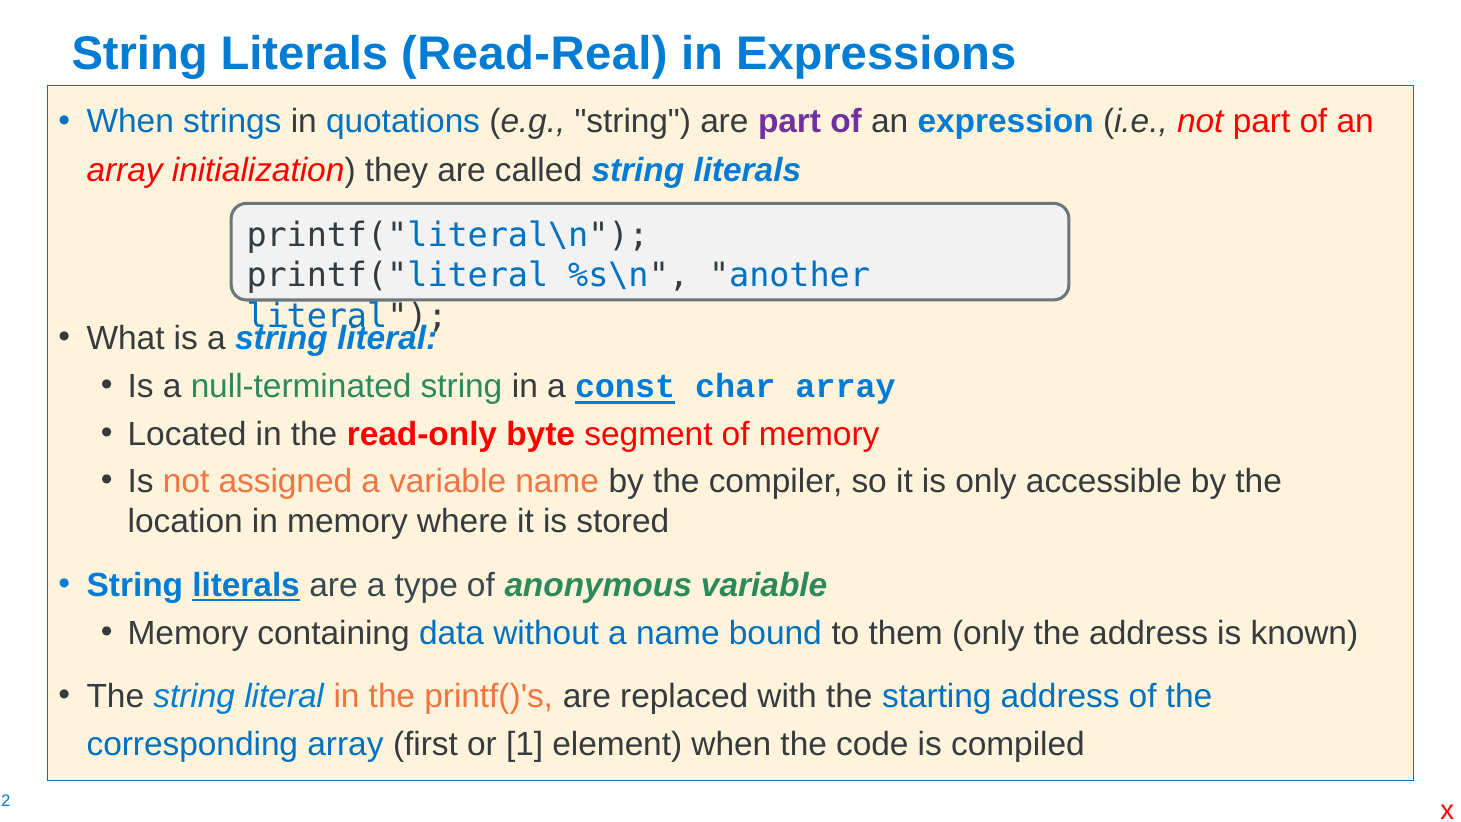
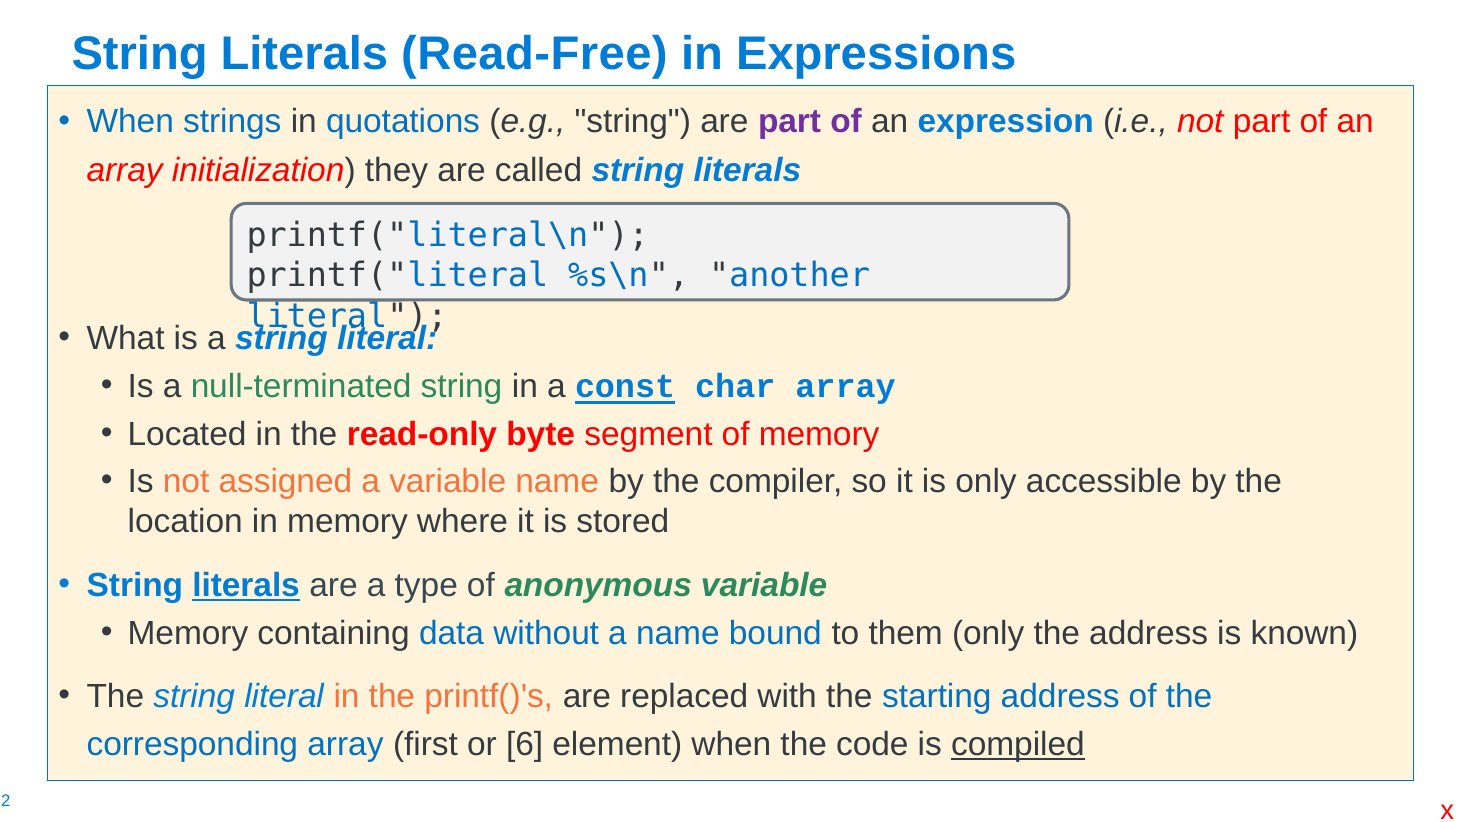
Read-Real: Read-Real -> Read-Free
1: 1 -> 6
compiled underline: none -> present
